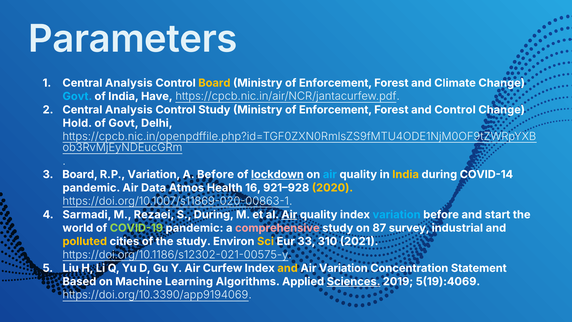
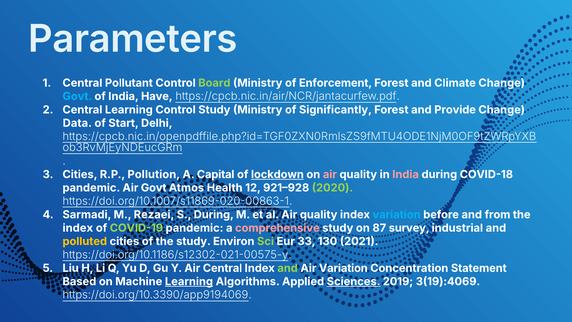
Analysis at (129, 83): Analysis -> Pollutant
Board at (214, 83) colour: yellow -> light green
Analysis at (129, 110): Analysis -> Learning
Enforcement at (335, 110): Enforcement -> Significantly
and Control: Control -> Provide
Hold: Hold -> Data
of Govt: Govt -> Start
Board at (80, 174): Board -> Cities
R.P Variation: Variation -> Pollution
A Before: Before -> Capital
air at (330, 174) colour: light blue -> pink
India at (406, 174) colour: yellow -> pink
COVID-14: COVID-14 -> COVID-18
Air Data: Data -> Govt
16: 16 -> 12
2020 colour: yellow -> light green
Air at (289, 214) underline: present -> none
start: start -> from
world at (78, 228): world -> index
Sci colour: yellow -> light green
310: 310 -> 130
Air Curfew: Curfew -> Central
and at (288, 268) colour: yellow -> light green
Learning at (189, 281) underline: none -> present
5(19):4069: 5(19):4069 -> 3(19):4069
